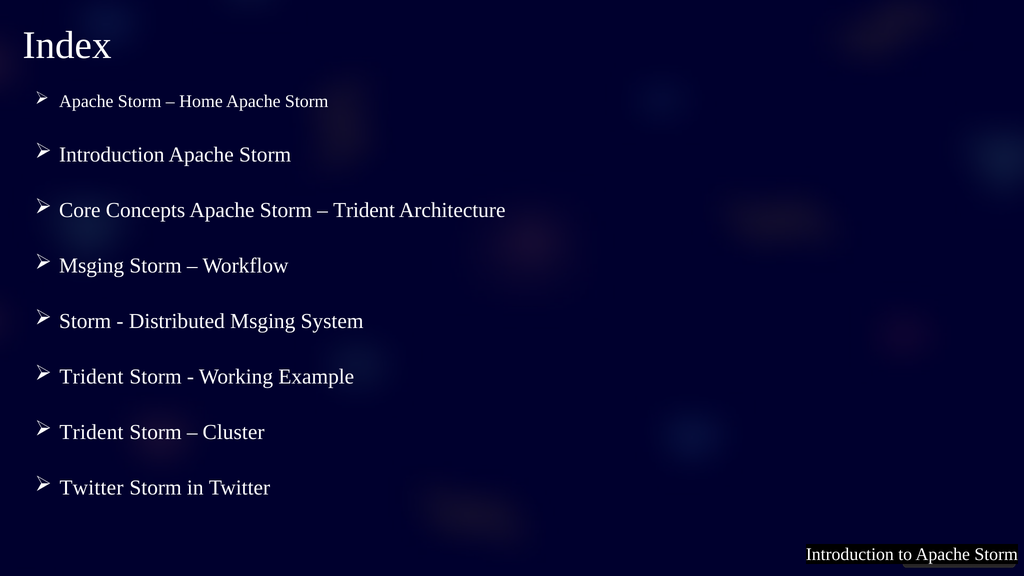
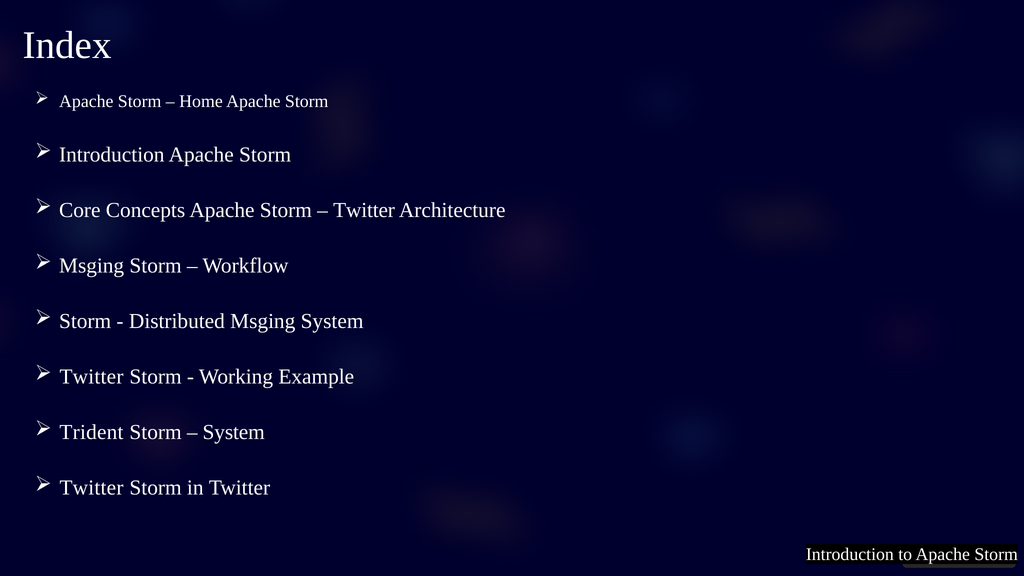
Trident at (364, 210): Trident -> Twitter
Trident at (92, 377): Trident -> Twitter
Cluster at (234, 432): Cluster -> System
